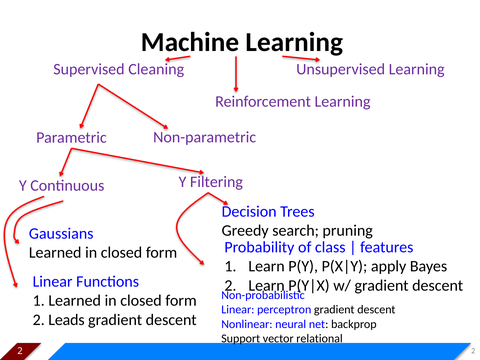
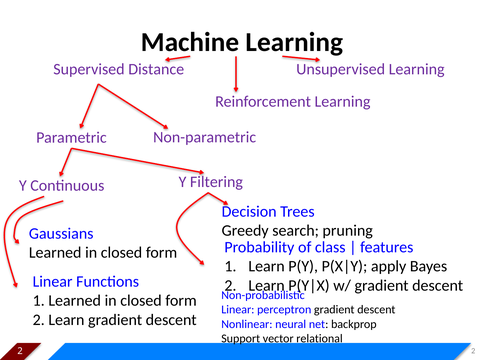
Cleaning: Cleaning -> Distance
Leads at (66, 320): Leads -> Learn
